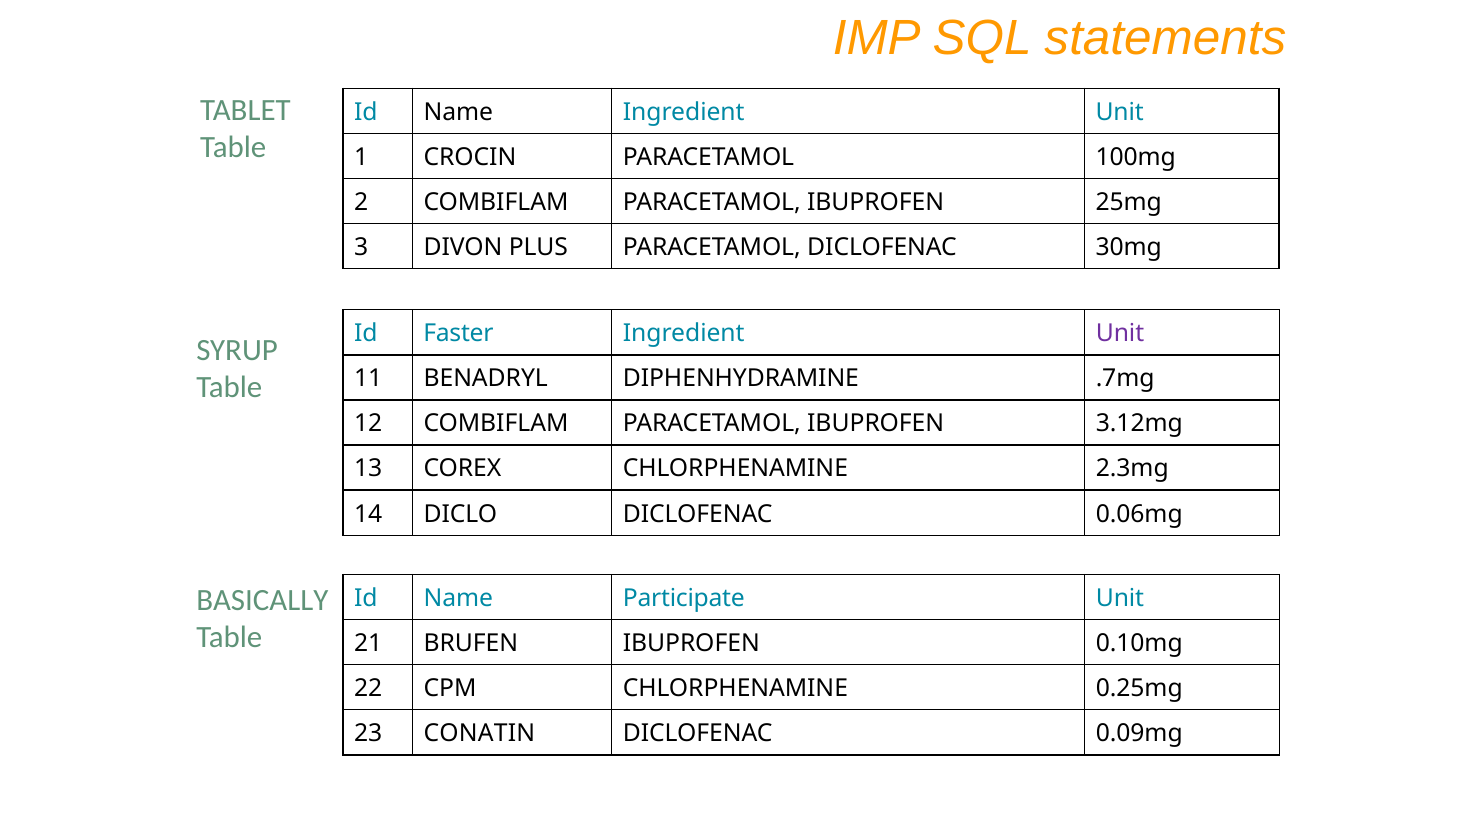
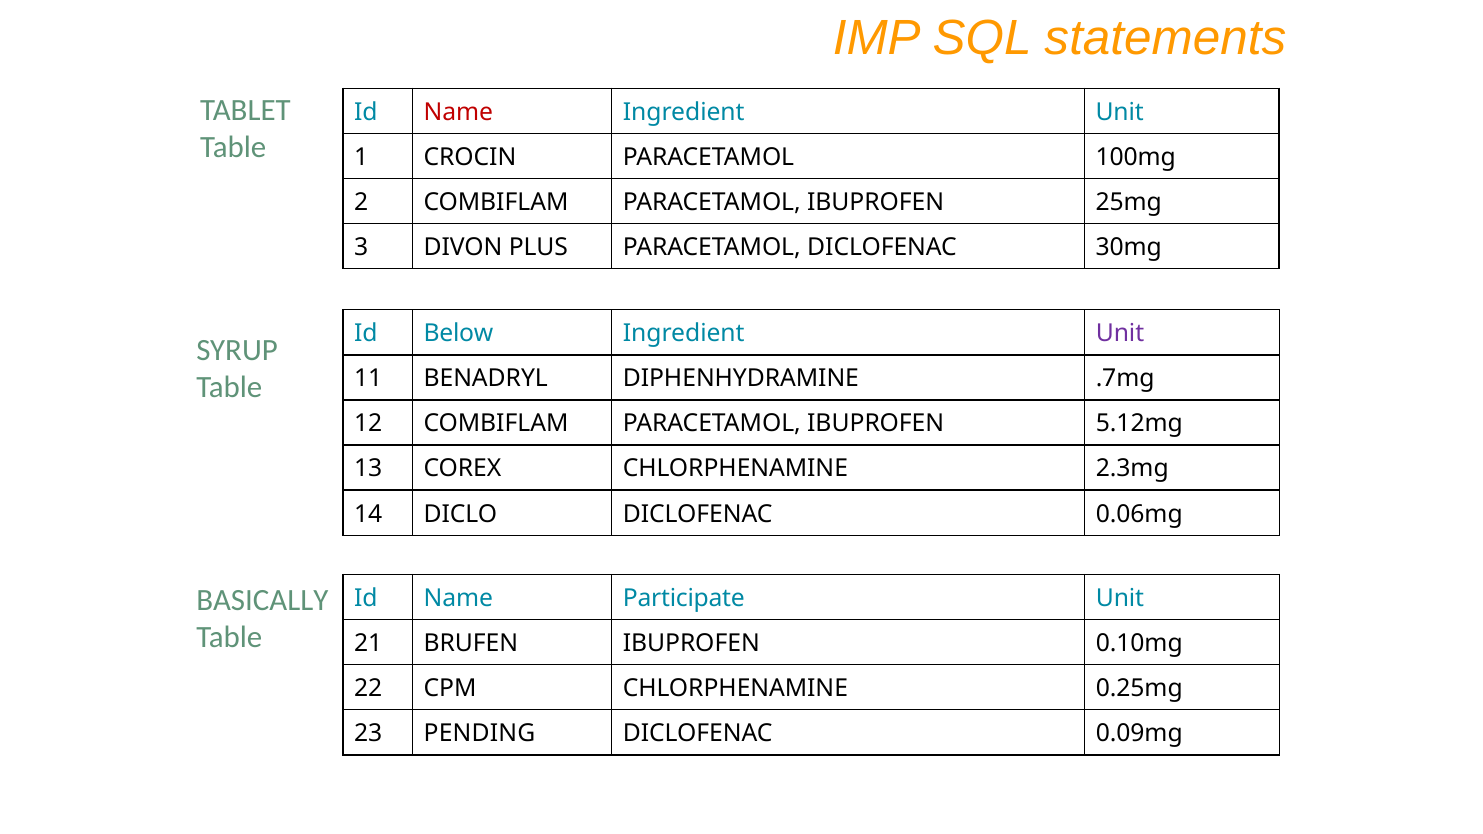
Name at (458, 112) colour: black -> red
Faster: Faster -> Below
3.12mg: 3.12mg -> 5.12mg
CONATIN: CONATIN -> PENDING
